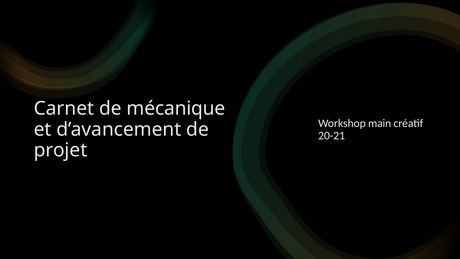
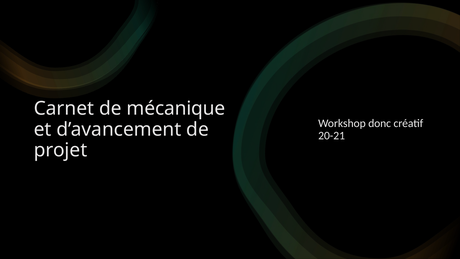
main: main -> donc
